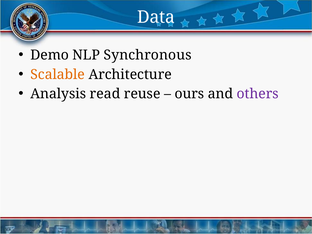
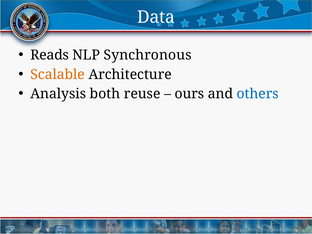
Demo: Demo -> Reads
read: read -> both
others colour: purple -> blue
